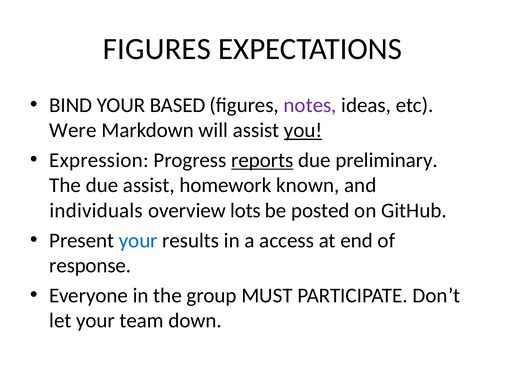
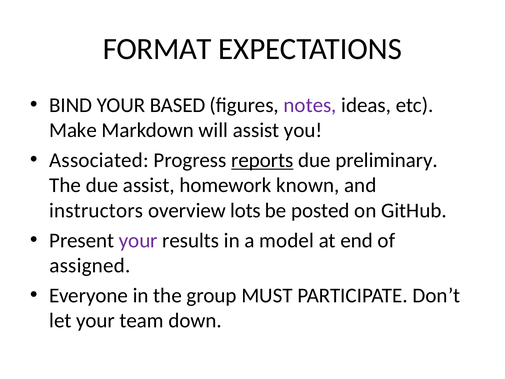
FIGURES at (157, 49): FIGURES -> FORMAT
Were: Were -> Make
you underline: present -> none
Expression: Expression -> Associated
individuals: individuals -> instructors
your at (138, 240) colour: blue -> purple
access: access -> model
response: response -> assigned
